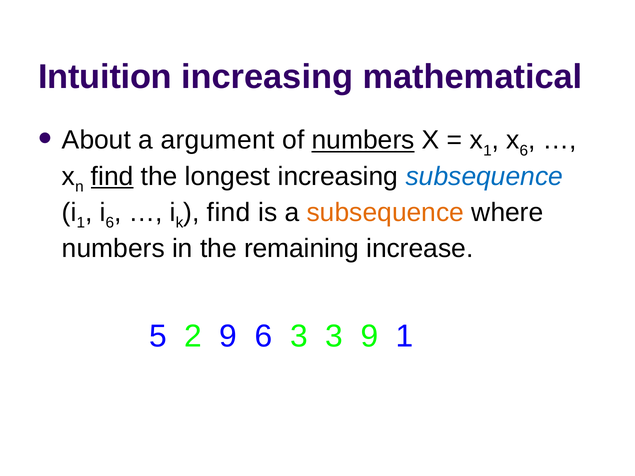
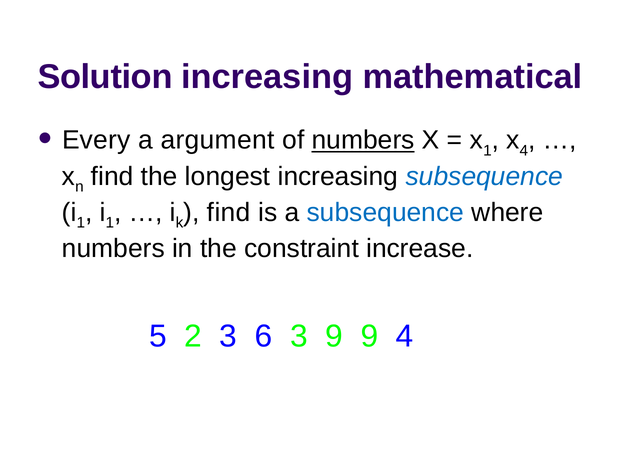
Intuition: Intuition -> Solution
About: About -> Every
x 6: 6 -> 4
find at (112, 176) underline: present -> none
6 at (110, 223): 6 -> 1
subsequence at (385, 212) colour: orange -> blue
remaining: remaining -> constraint
2 9: 9 -> 3
3 3: 3 -> 9
9 1: 1 -> 4
